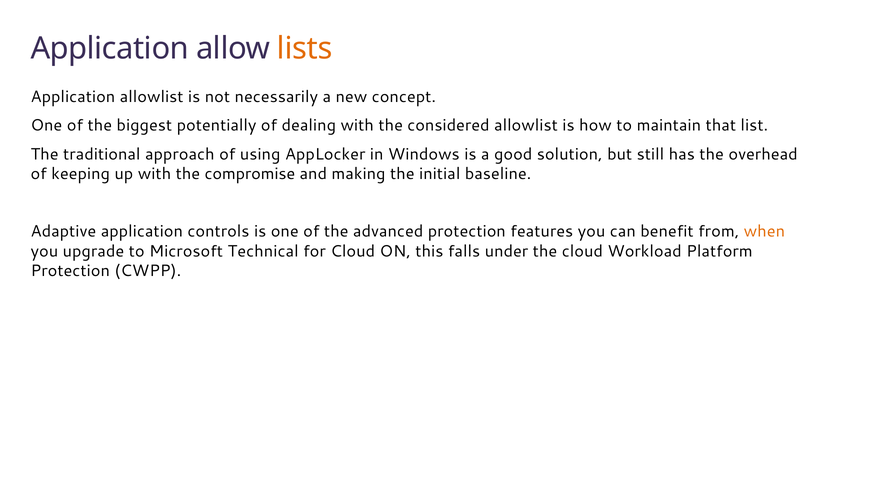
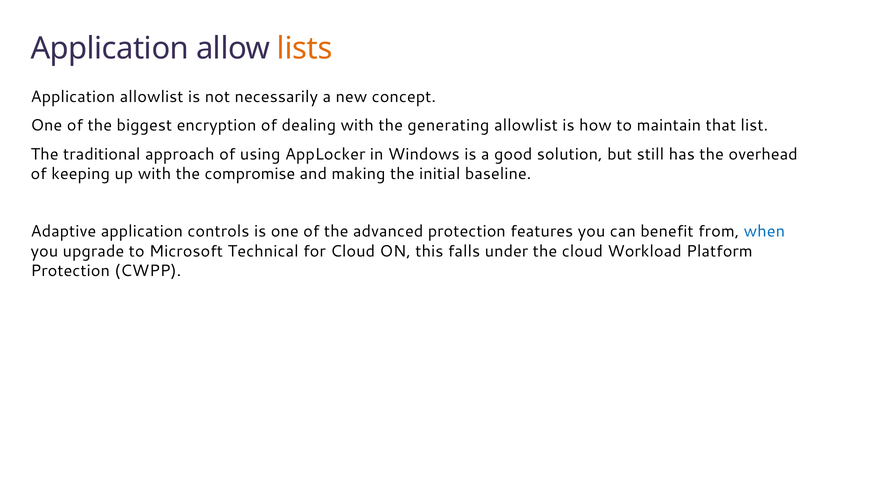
potentially: potentially -> encryption
considered: considered -> generating
when colour: orange -> blue
